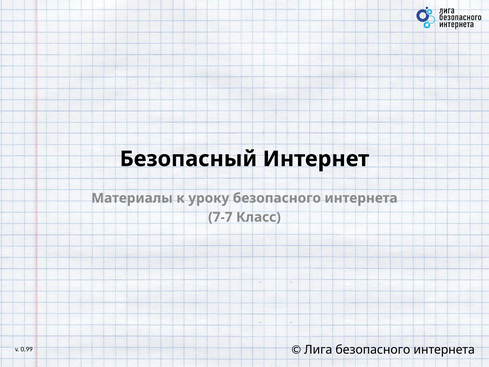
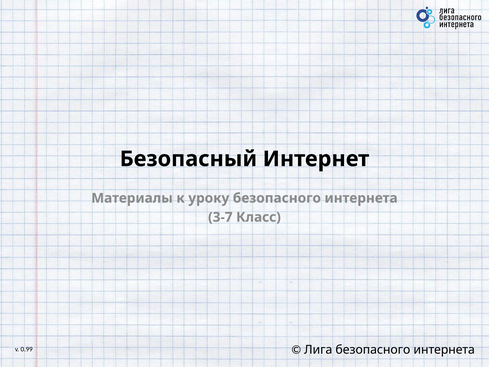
7-7: 7-7 -> 3-7
